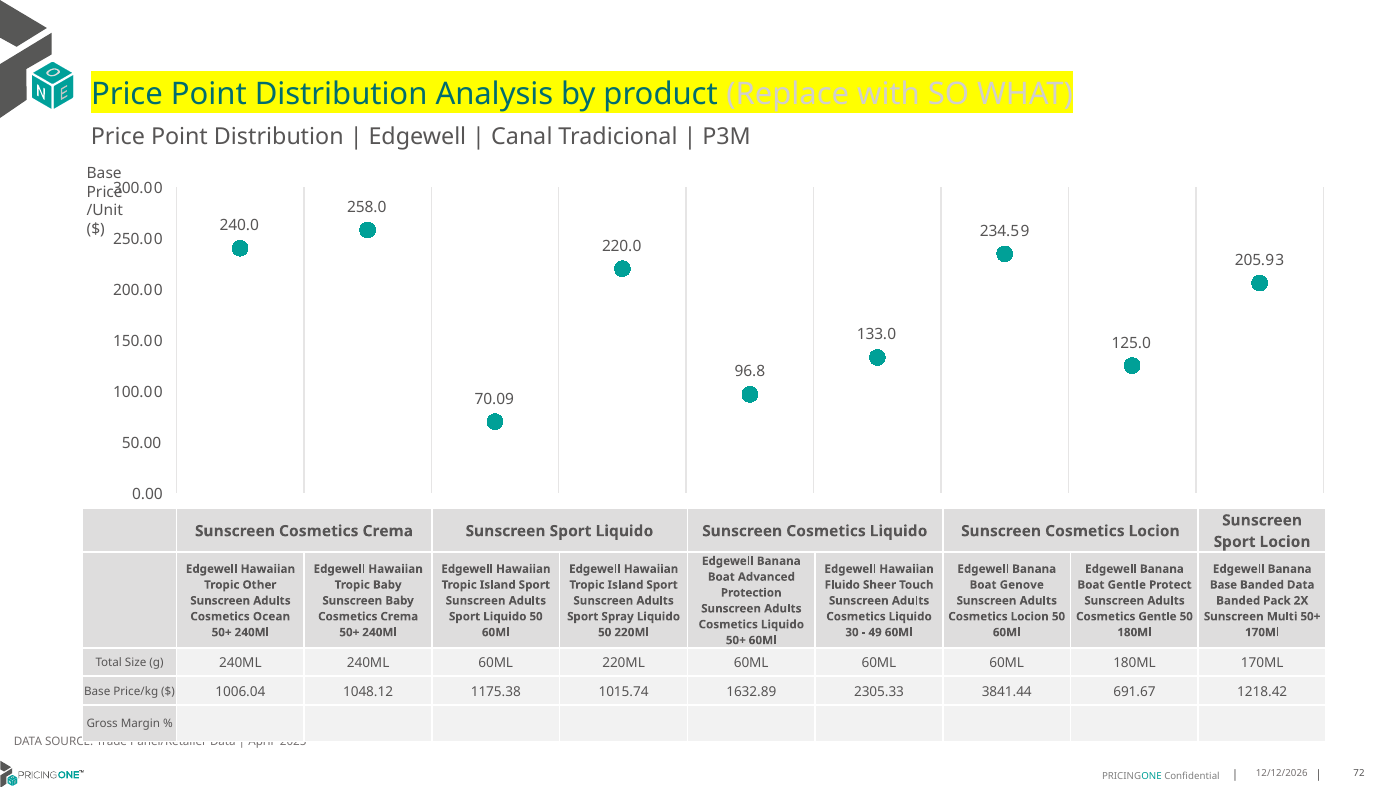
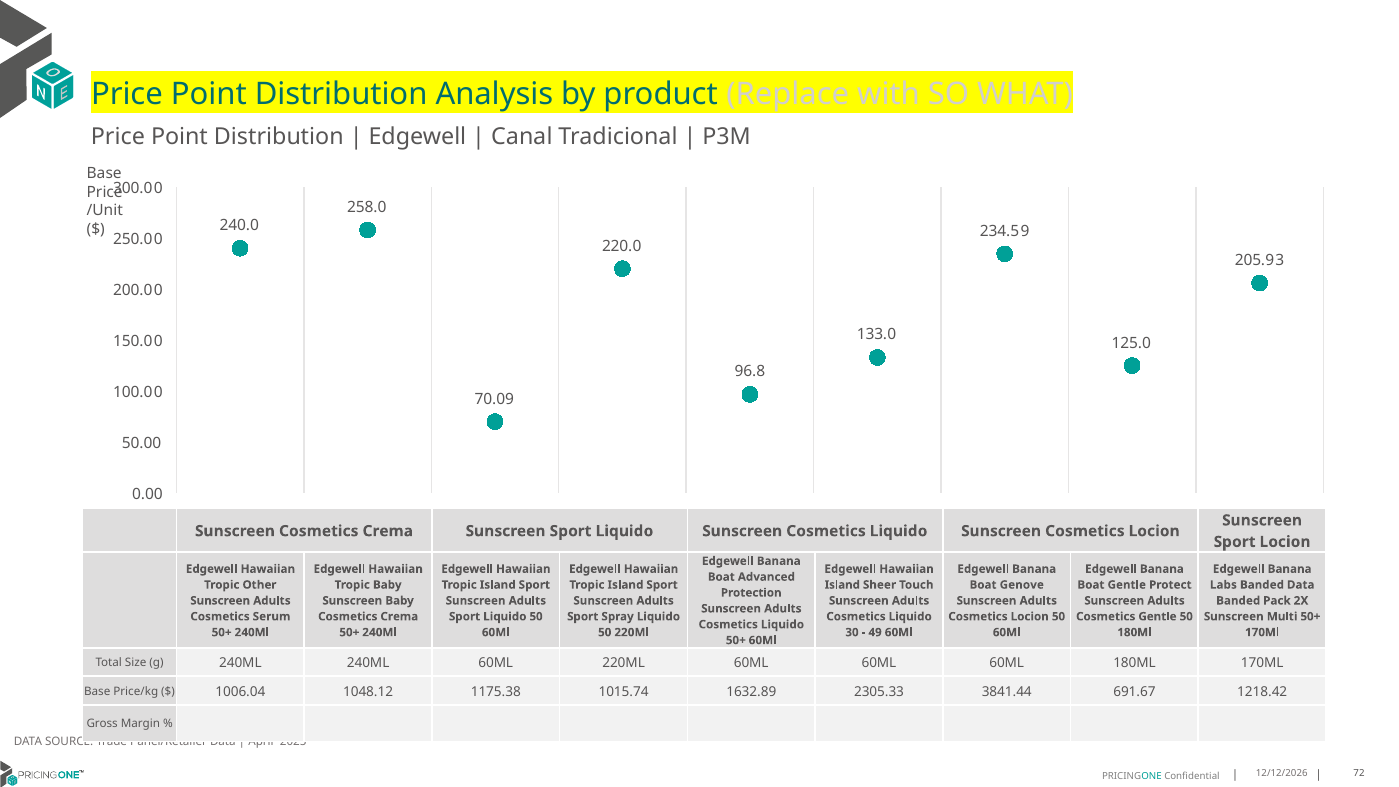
Fluido at (842, 585): Fluido -> Island
Base at (1223, 585): Base -> Labs
Ocean: Ocean -> Serum
